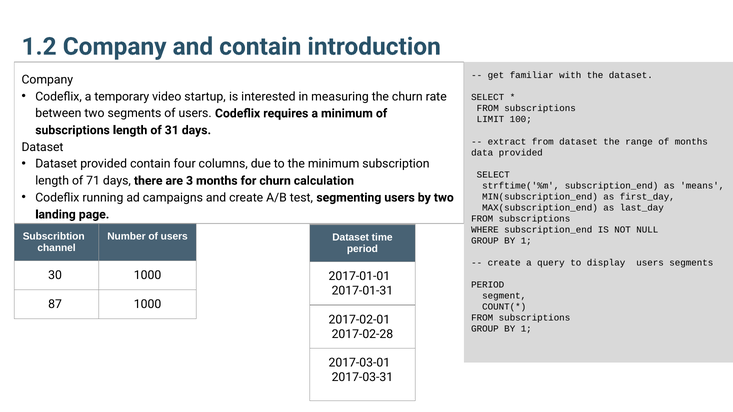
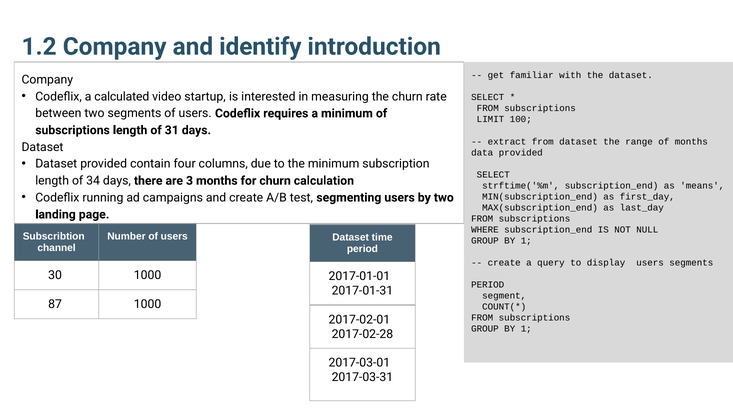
and contain: contain -> identify
temporary: temporary -> calculated
71: 71 -> 34
